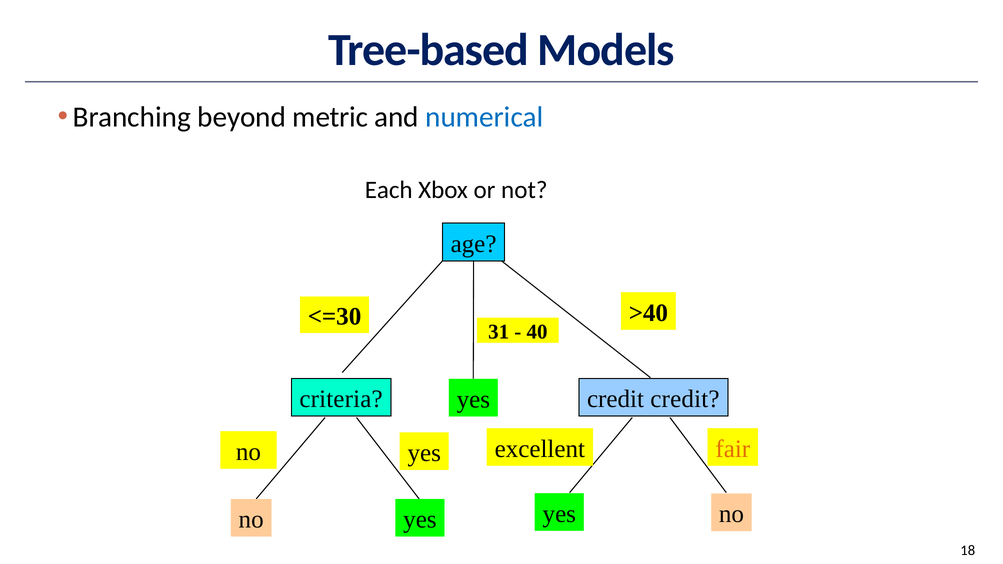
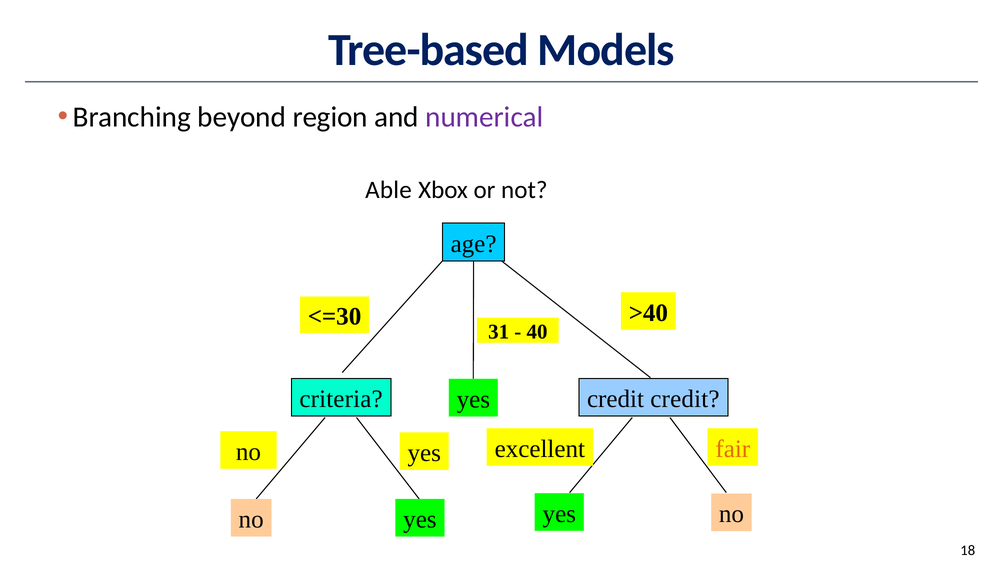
metric: metric -> region
numerical colour: blue -> purple
Each: Each -> Able
